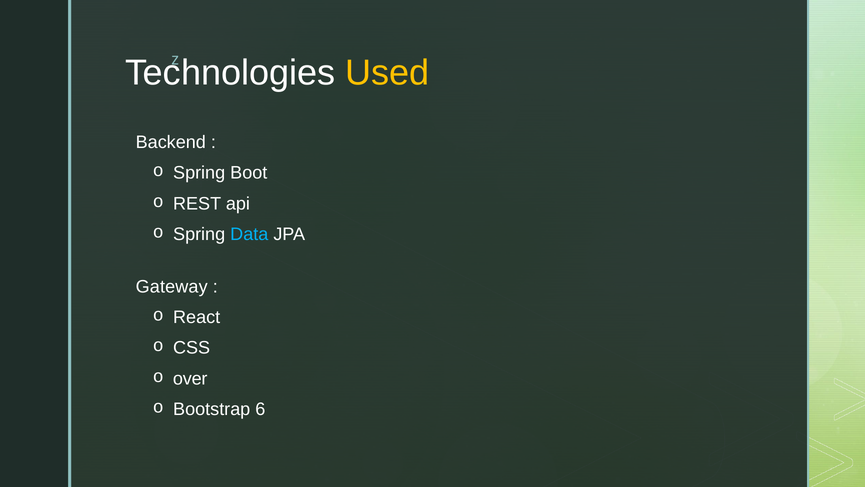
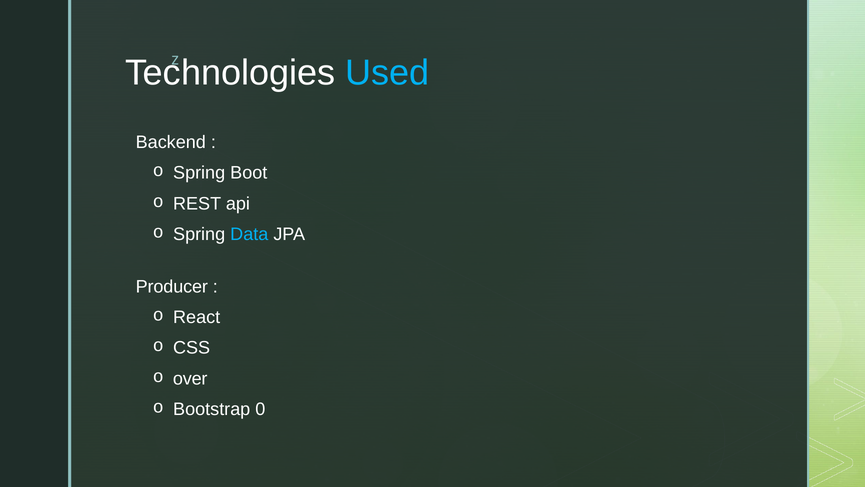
Used colour: yellow -> light blue
Gateway: Gateway -> Producer
6: 6 -> 0
